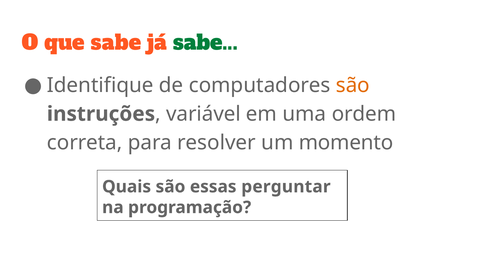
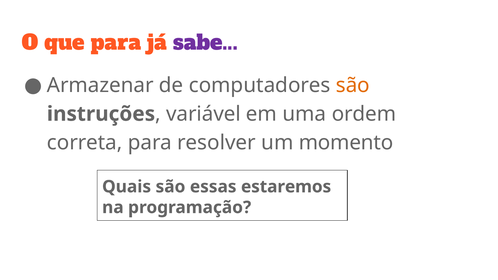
que sabe: sabe -> para
sabe at (205, 43) colour: green -> purple
Identifique: Identifique -> Armazenar
perguntar: perguntar -> estaremos
